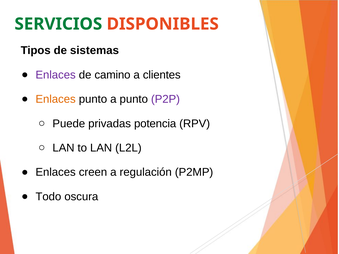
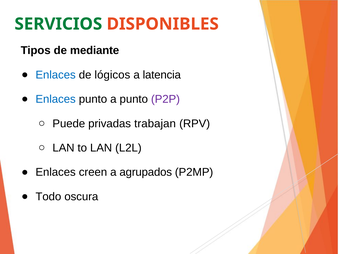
sistemas: sistemas -> mediante
Enlaces at (56, 75) colour: purple -> blue
camino: camino -> lógicos
clientes: clientes -> latencia
Enlaces at (56, 99) colour: orange -> blue
potencia: potencia -> trabajan
regulación: regulación -> agrupados
